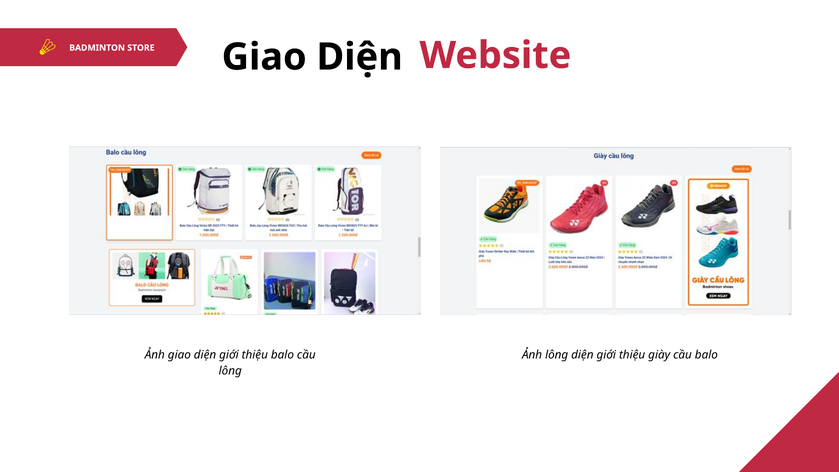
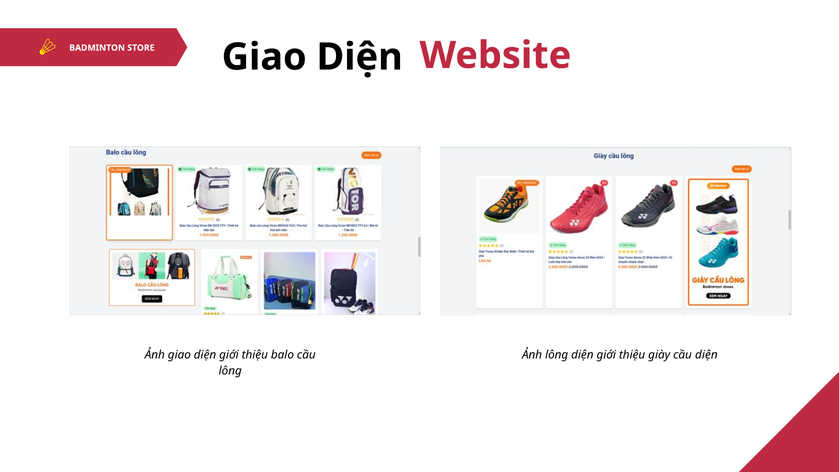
cầu balo: balo -> diện
